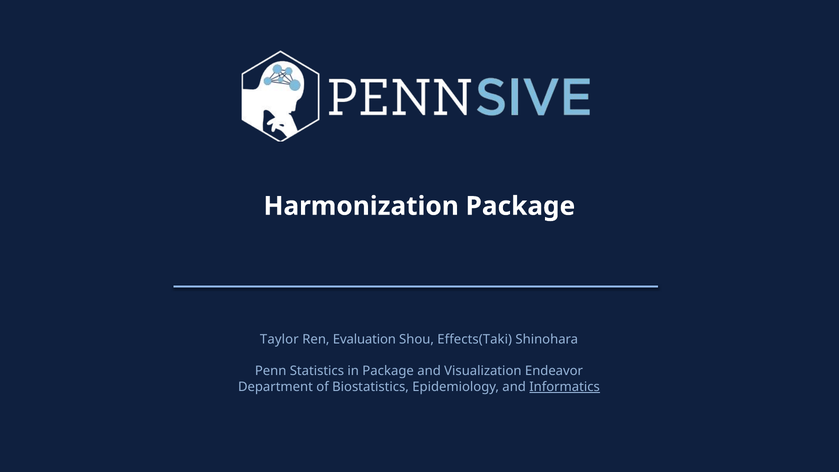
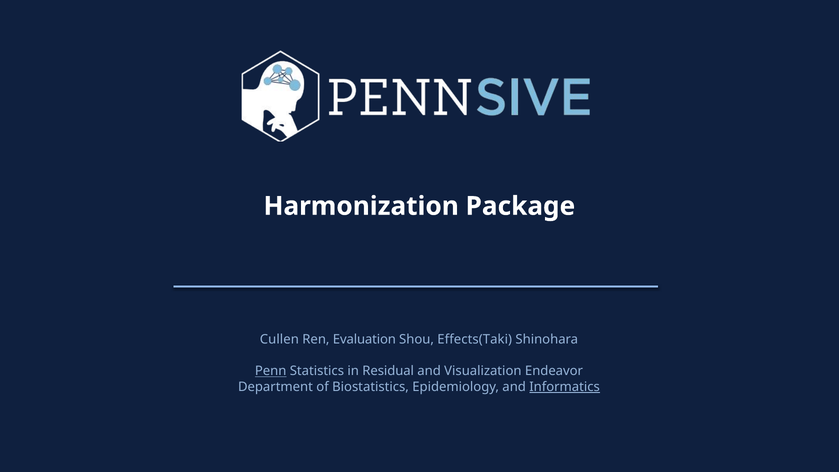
Taylor: Taylor -> Cullen
Penn underline: none -> present
in Package: Package -> Residual
